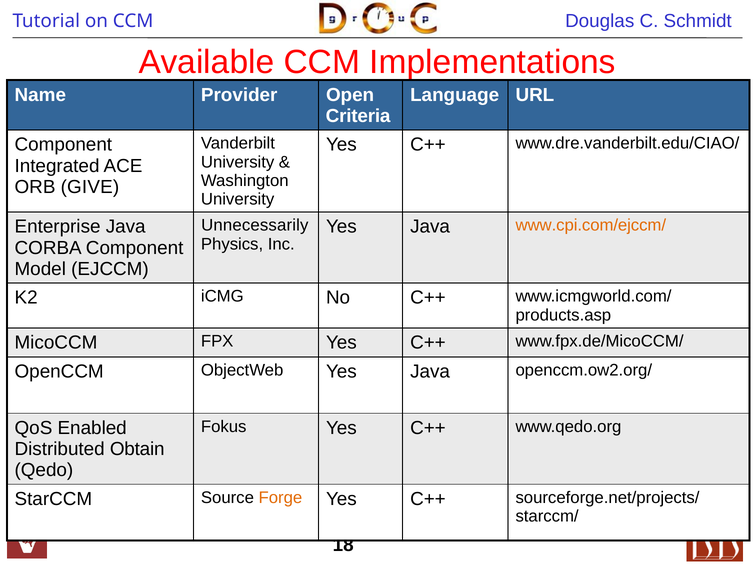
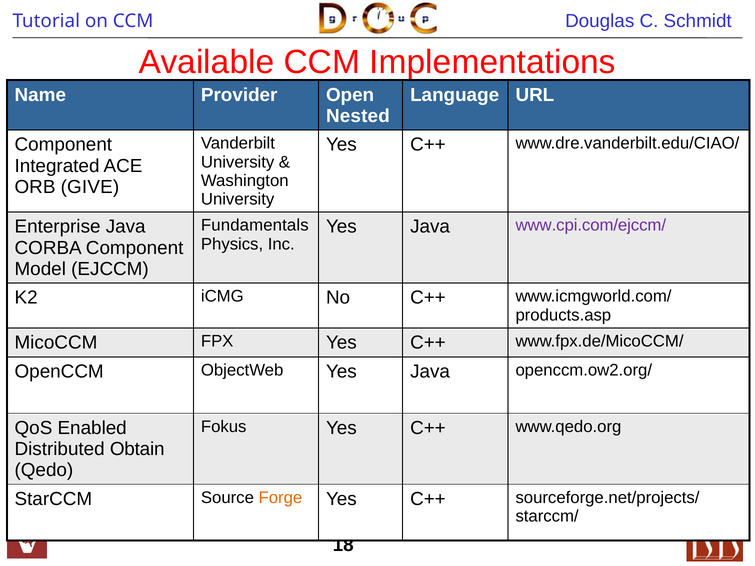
Criteria: Criteria -> Nested
Unnecessarily: Unnecessarily -> Fundamentals
www.cpi.com/ejccm/ colour: orange -> purple
